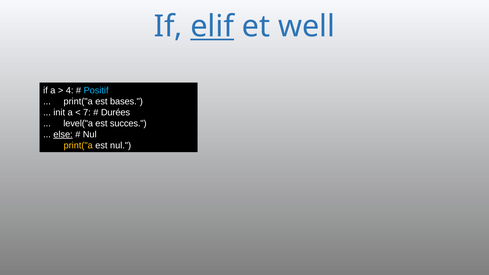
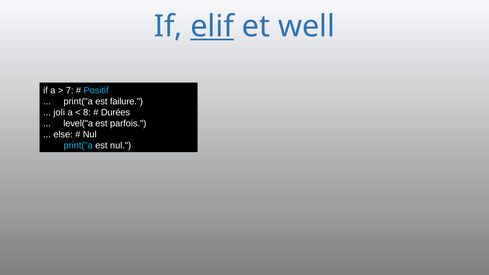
4: 4 -> 7
bases: bases -> failure
init: init -> joli
7: 7 -> 8
succes: succes -> parfois
else underline: present -> none
print("a at (78, 146) colour: yellow -> light blue
